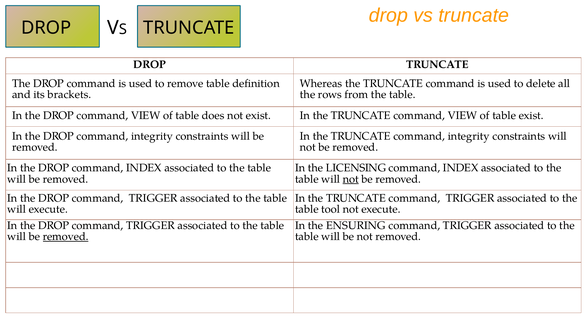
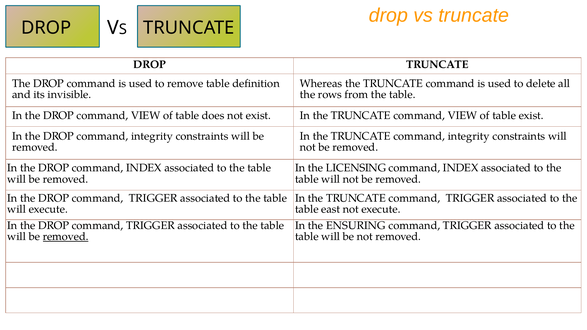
brackets: brackets -> invisible
not at (351, 179) underline: present -> none
tool: tool -> east
